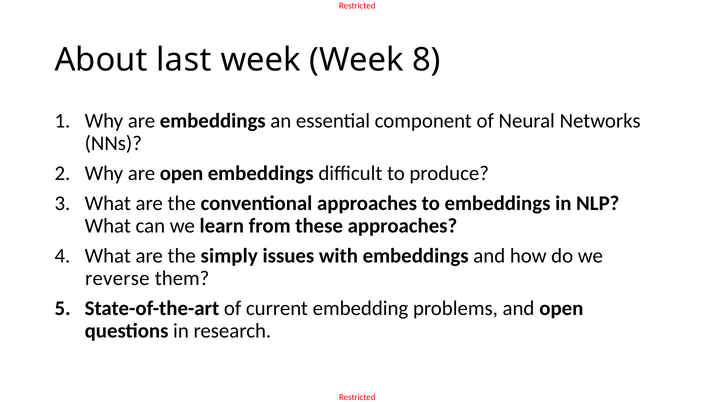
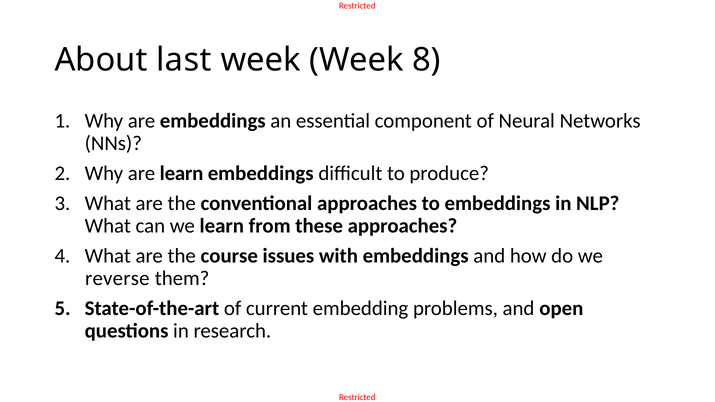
are open: open -> learn
simply: simply -> course
